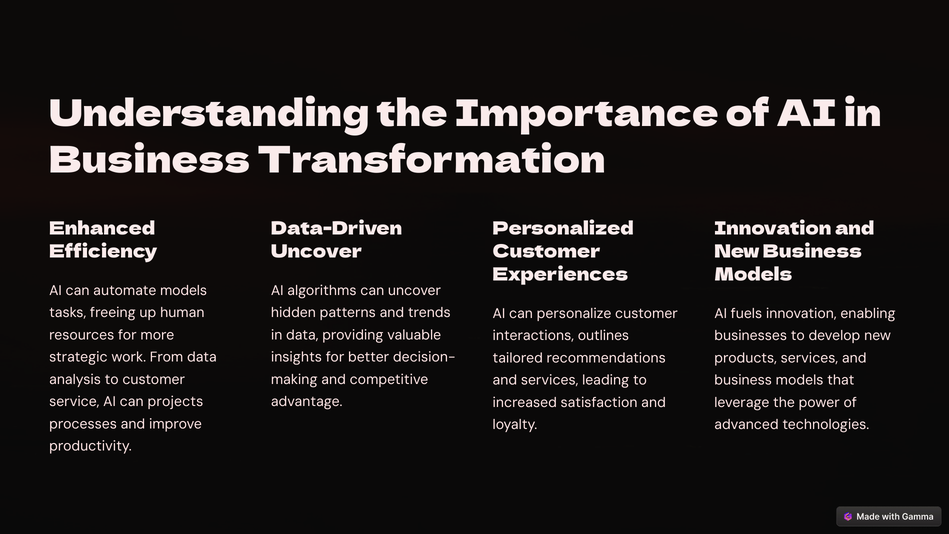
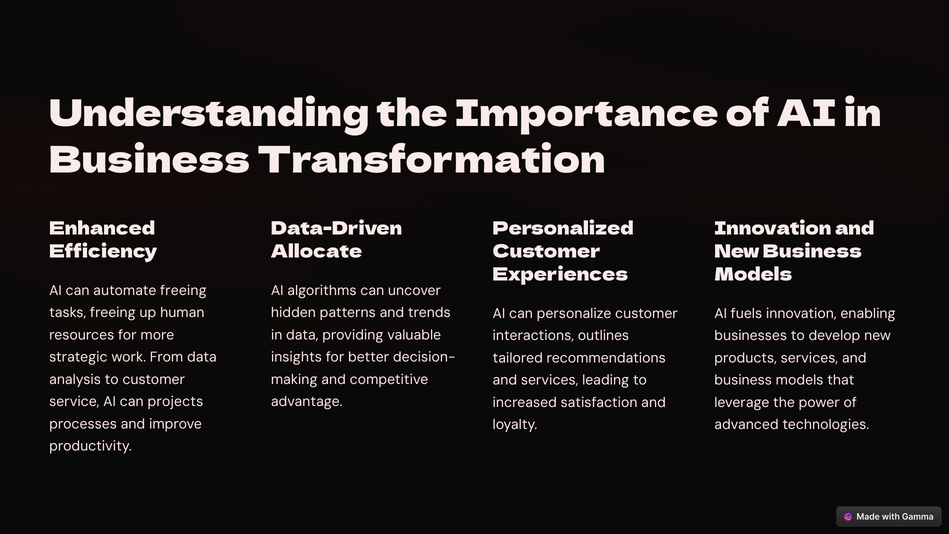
Uncover at (317, 252): Uncover -> Allocate
automate models: models -> freeing
